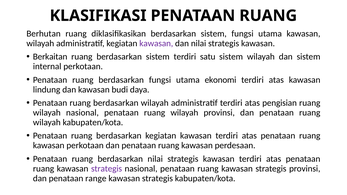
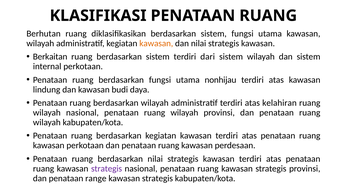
kawasan at (156, 43) colour: purple -> orange
satu: satu -> dari
ekonomi: ekonomi -> nonhijau
pengisian: pengisian -> kelahiran
